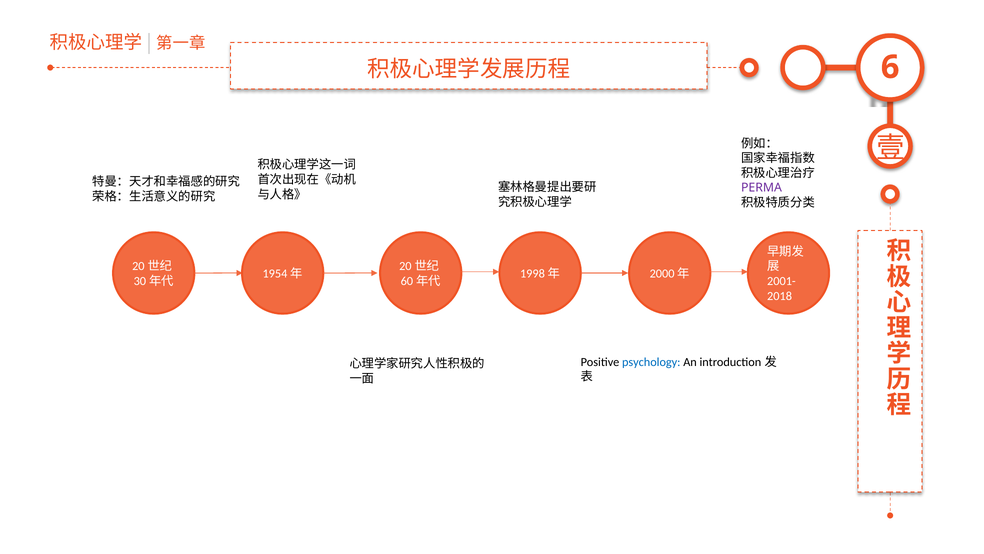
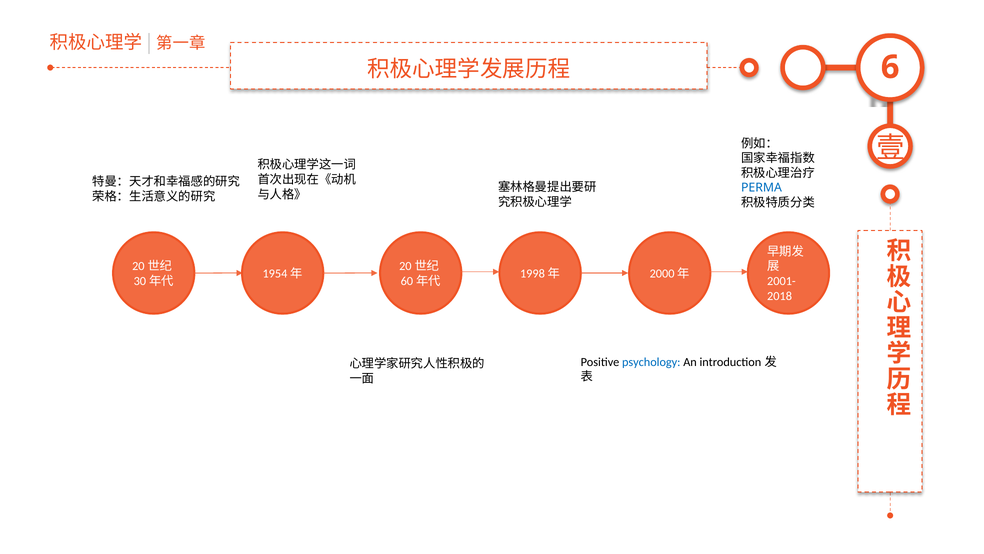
PERMA colour: purple -> blue
